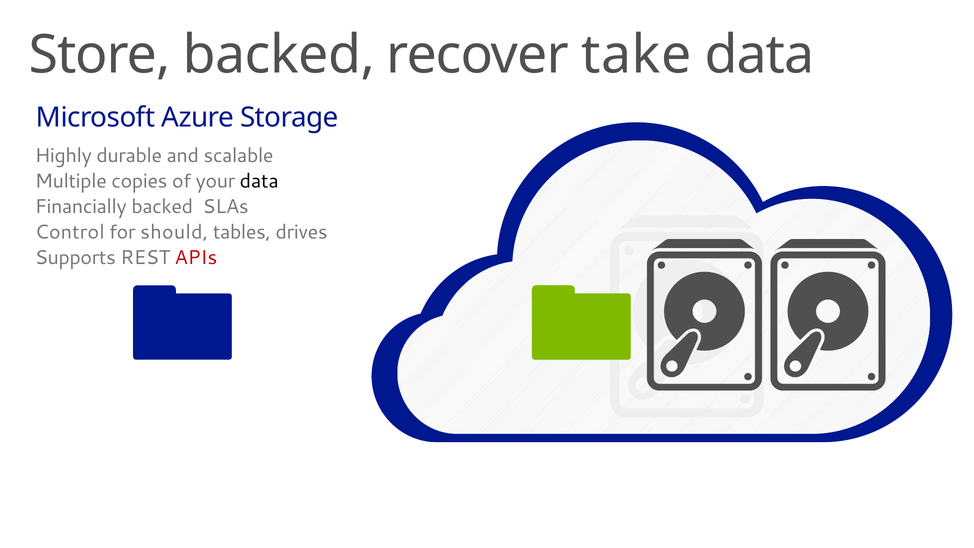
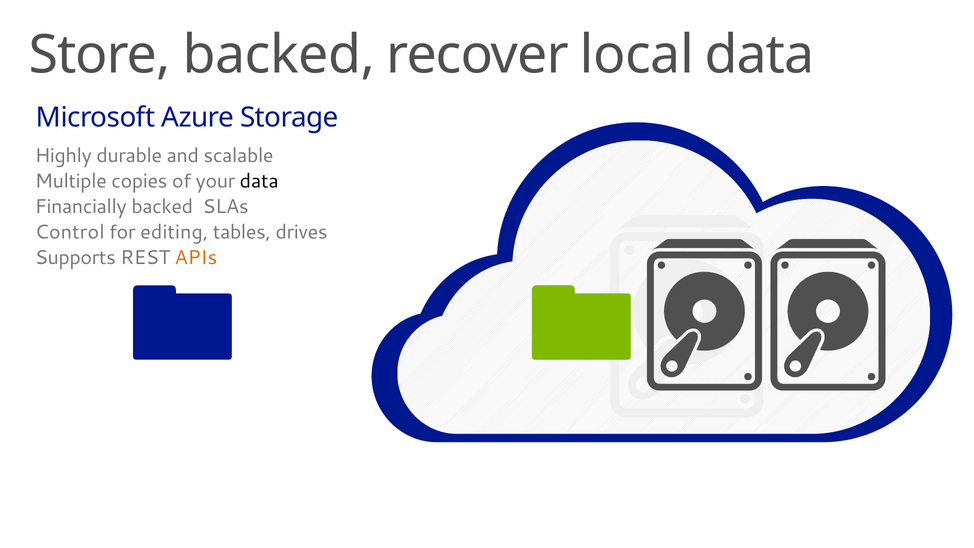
take: take -> local
should: should -> editing
APIs colour: red -> orange
